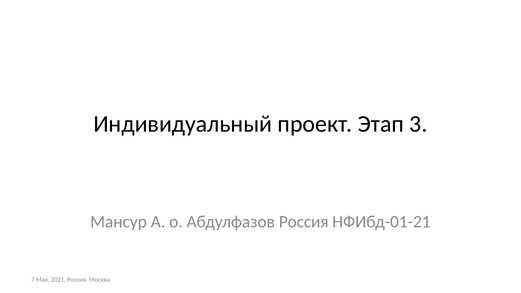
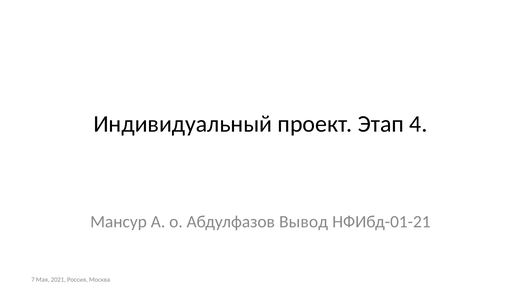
3: 3 -> 4
Абдулфазов Россия: Россия -> Вывод
